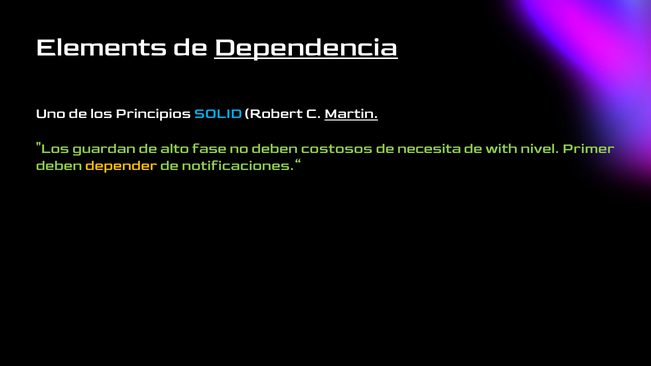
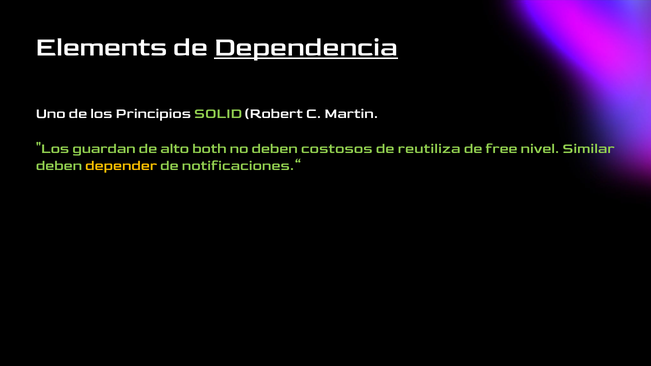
SOLID colour: light blue -> light green
Martin underline: present -> none
fase: fase -> both
necesita: necesita -> reutiliza
with: with -> free
Primer: Primer -> Similar
